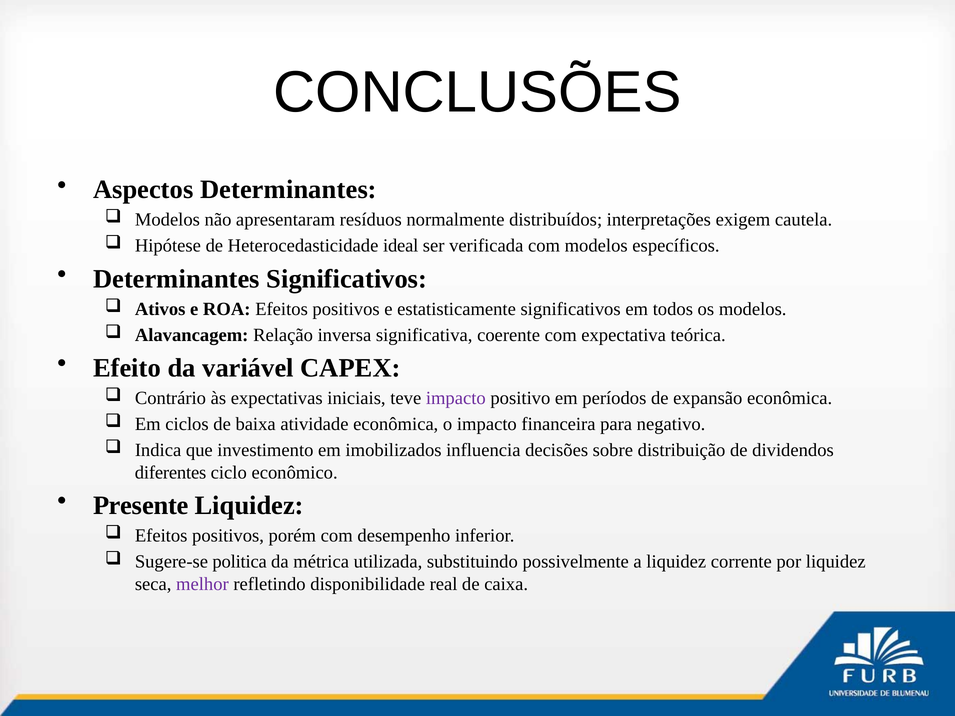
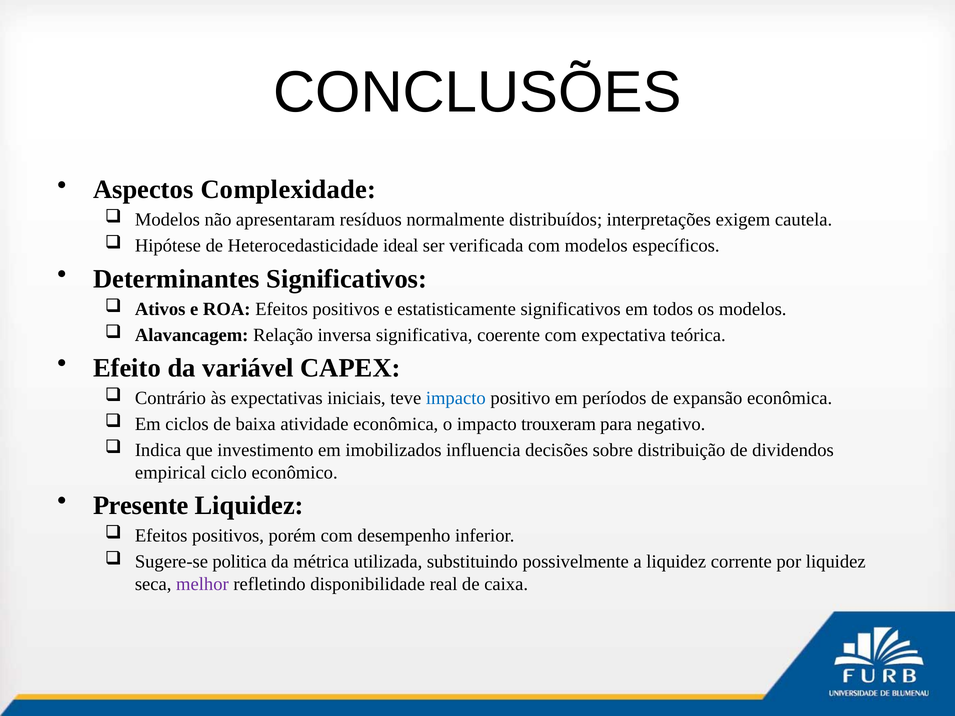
Aspectos Determinantes: Determinantes -> Complexidade
impacto at (456, 398) colour: purple -> blue
financeira: financeira -> trouxeram
diferentes: diferentes -> empirical
